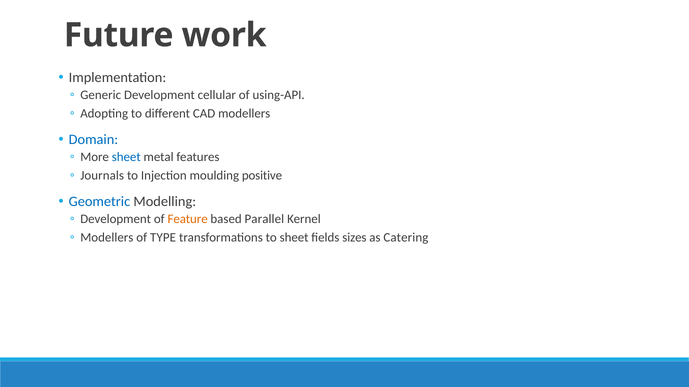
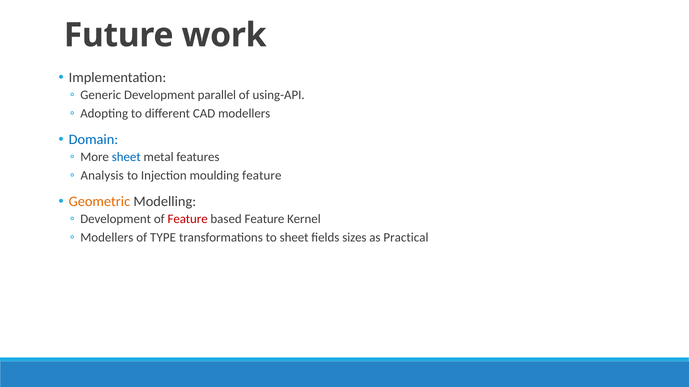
cellular: cellular -> parallel
Journals: Journals -> Analysis
moulding positive: positive -> feature
Geometric colour: blue -> orange
Feature at (188, 219) colour: orange -> red
based Parallel: Parallel -> Feature
Catering: Catering -> Practical
